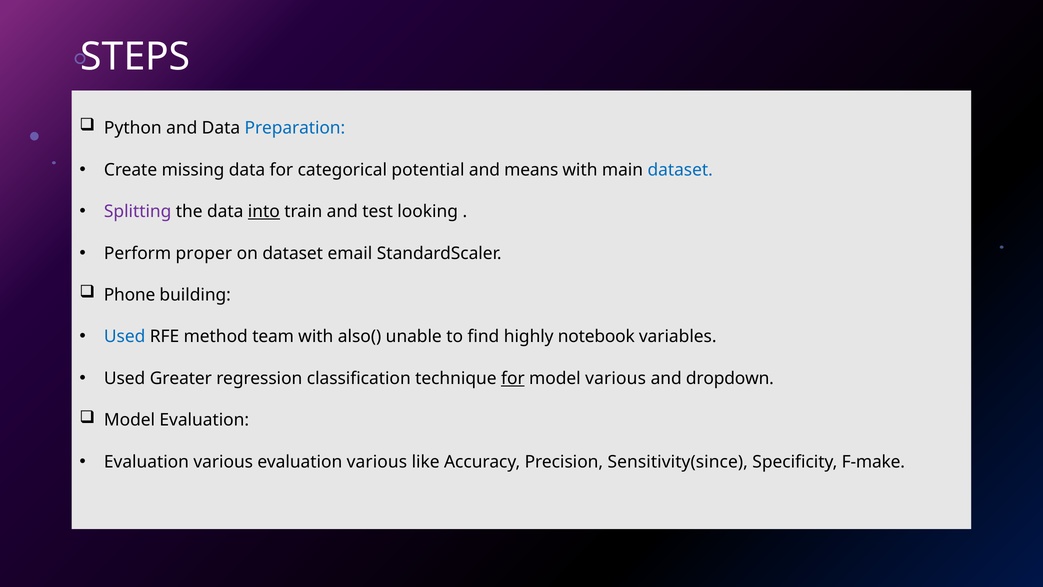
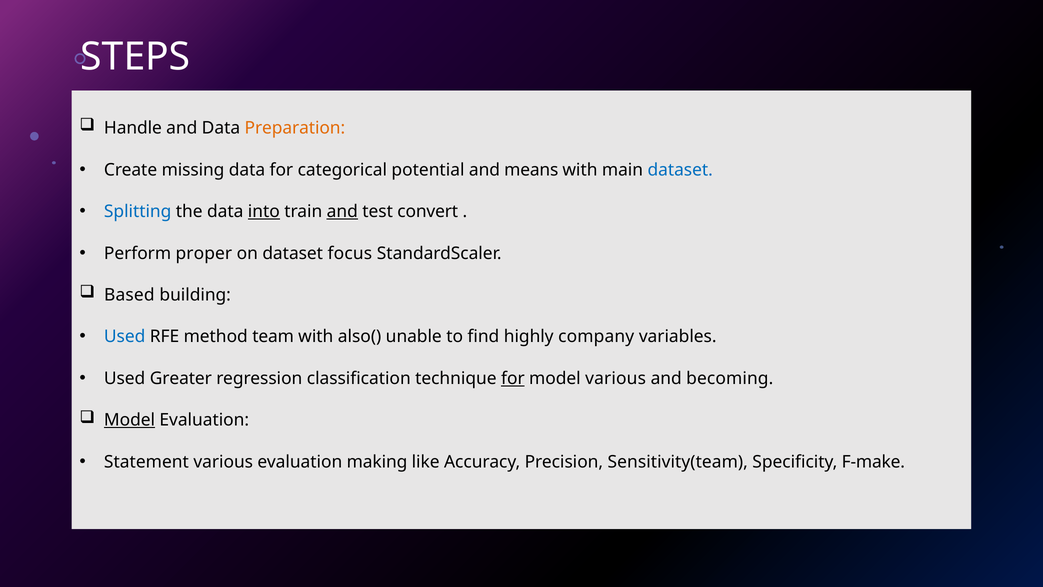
Python: Python -> Handle
Preparation colour: blue -> orange
Splitting colour: purple -> blue
and at (342, 211) underline: none -> present
looking: looking -> convert
email: email -> focus
Phone: Phone -> Based
notebook: notebook -> company
dropdown: dropdown -> becoming
Model at (129, 420) underline: none -> present
Evaluation at (146, 462): Evaluation -> Statement
various evaluation various: various -> making
Sensitivity(since: Sensitivity(since -> Sensitivity(team
